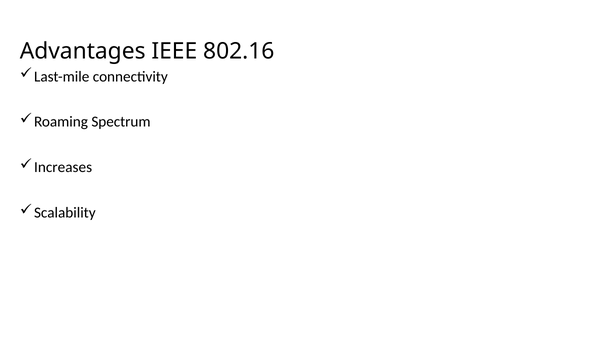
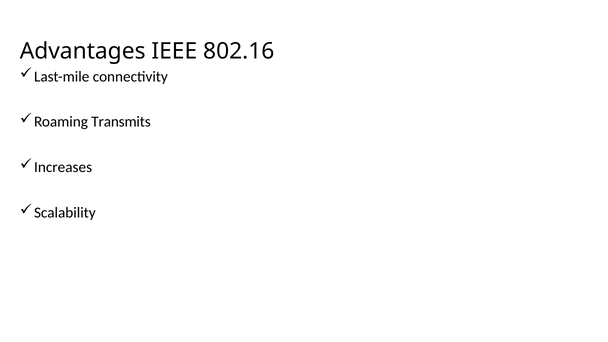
Spectrum: Spectrum -> Transmits
